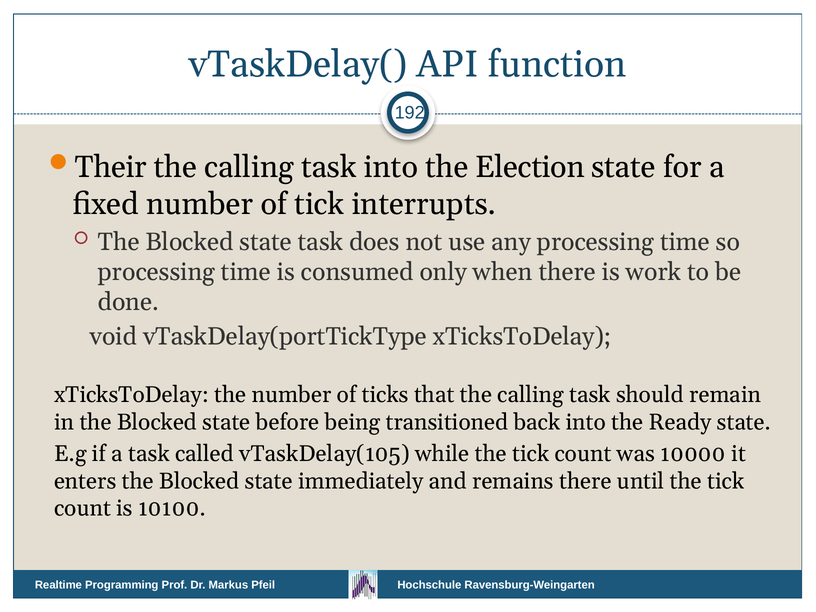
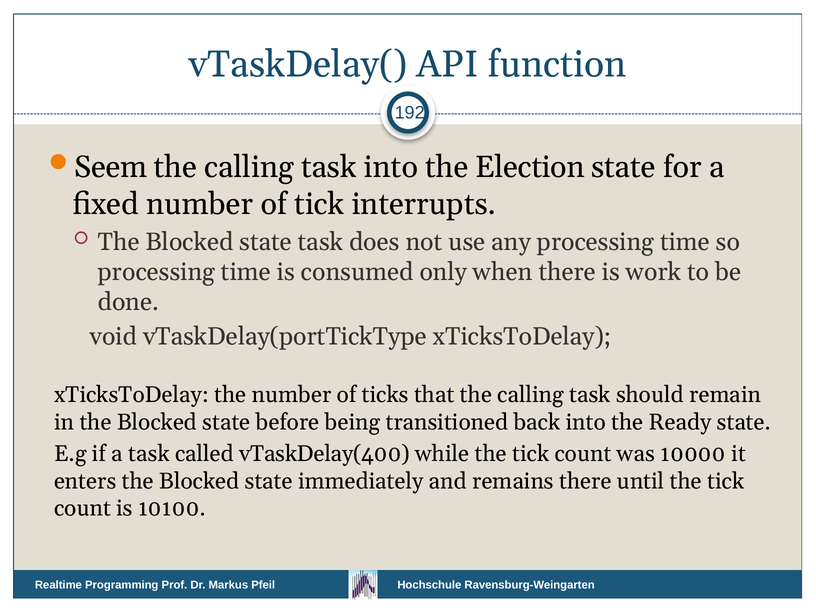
Their: Their -> Seem
vTaskDelay(105: vTaskDelay(105 -> vTaskDelay(400
